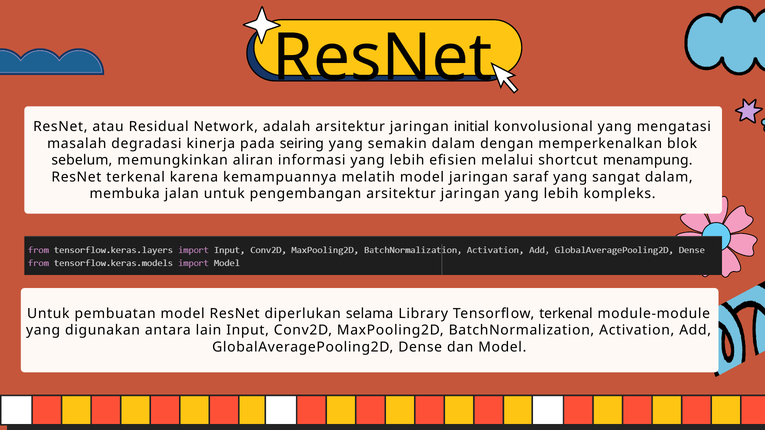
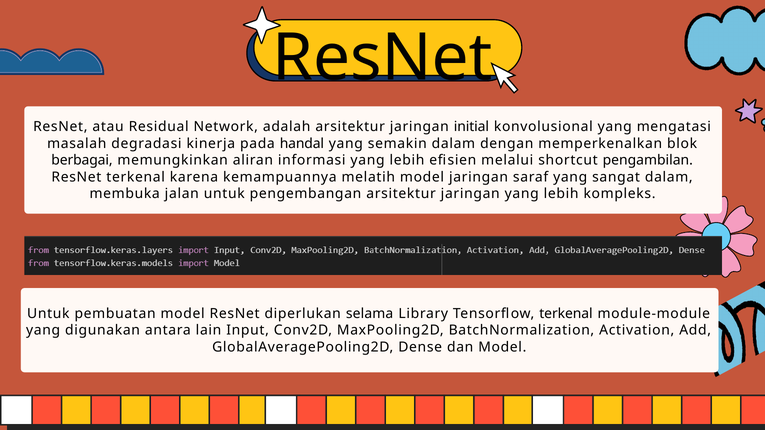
seiring: seiring -> handal
sebelum: sebelum -> berbagai
menampung: menampung -> pengambilan
